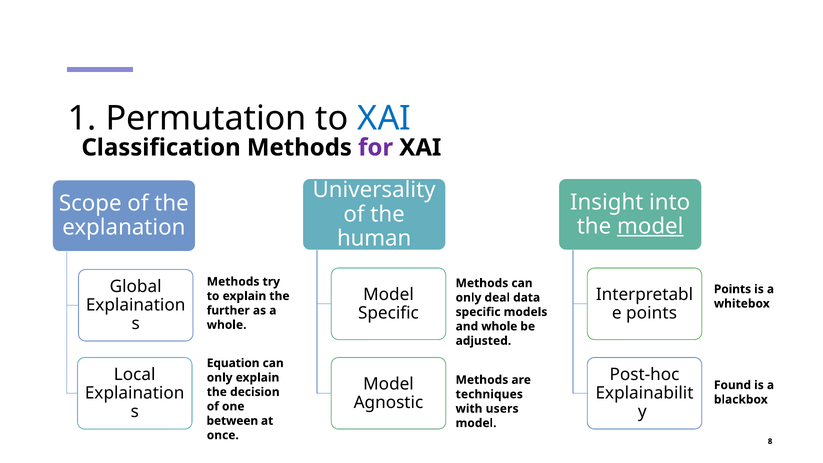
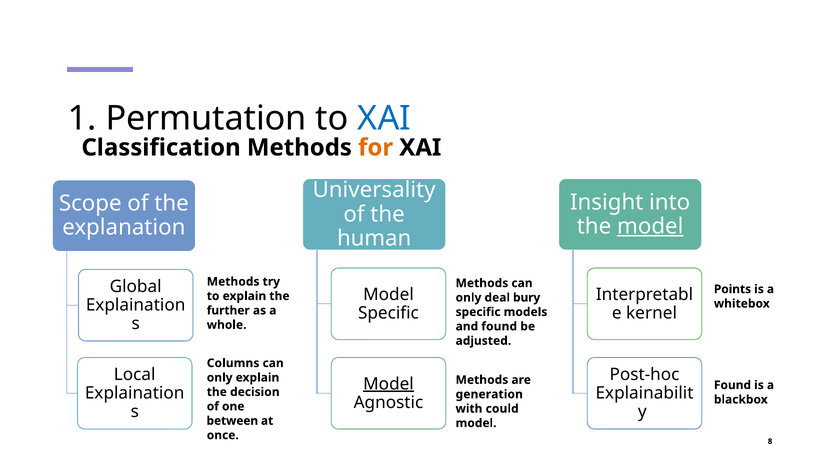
for colour: purple -> orange
data: data -> bury
points at (652, 313): points -> kernel
and whole: whole -> found
Equation: Equation -> Columns
Model at (388, 384) underline: none -> present
techniques: techniques -> generation
users: users -> could
